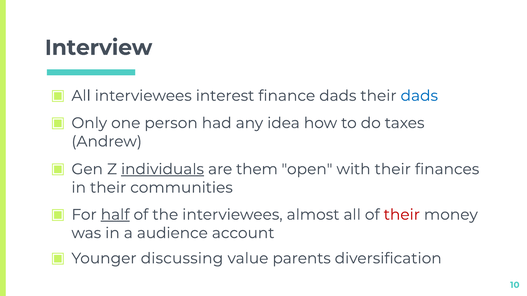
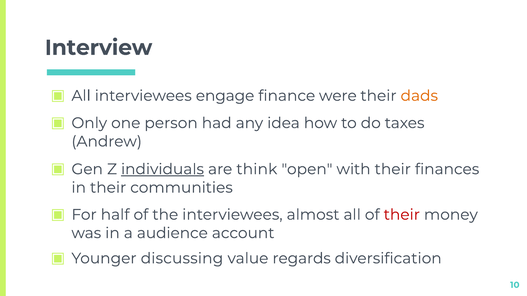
interest: interest -> engage
finance dads: dads -> were
dads at (419, 96) colour: blue -> orange
them: them -> think
half underline: present -> none
parents: parents -> regards
